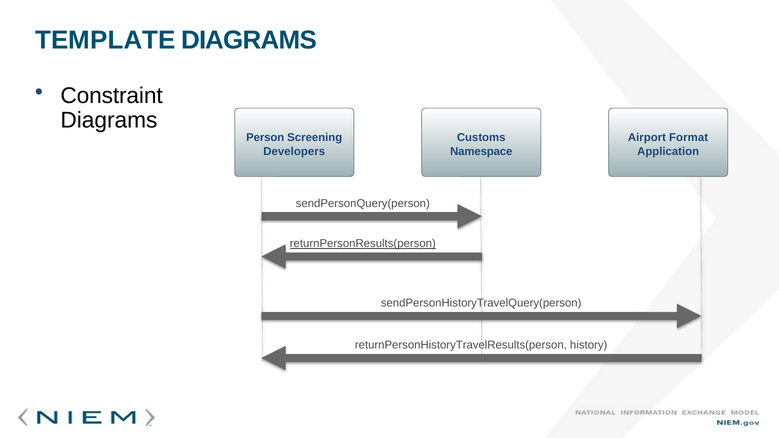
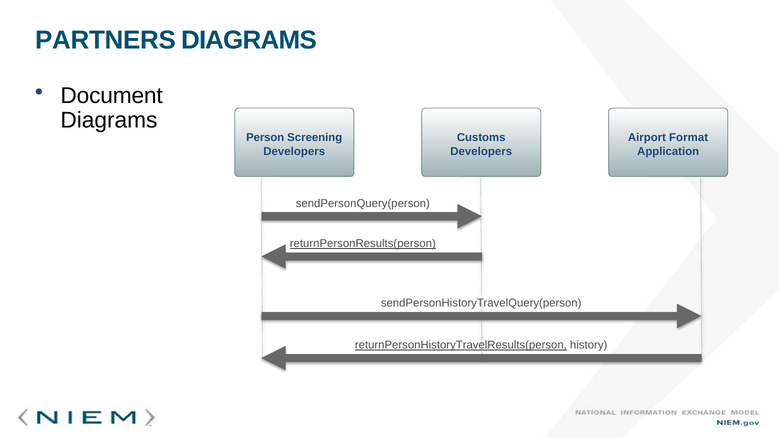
TEMPLATE: TEMPLATE -> PARTNERS
Constraint: Constraint -> Document
Namespace at (481, 151): Namespace -> Developers
returnPersonHistoryTravelResults(person underline: none -> present
